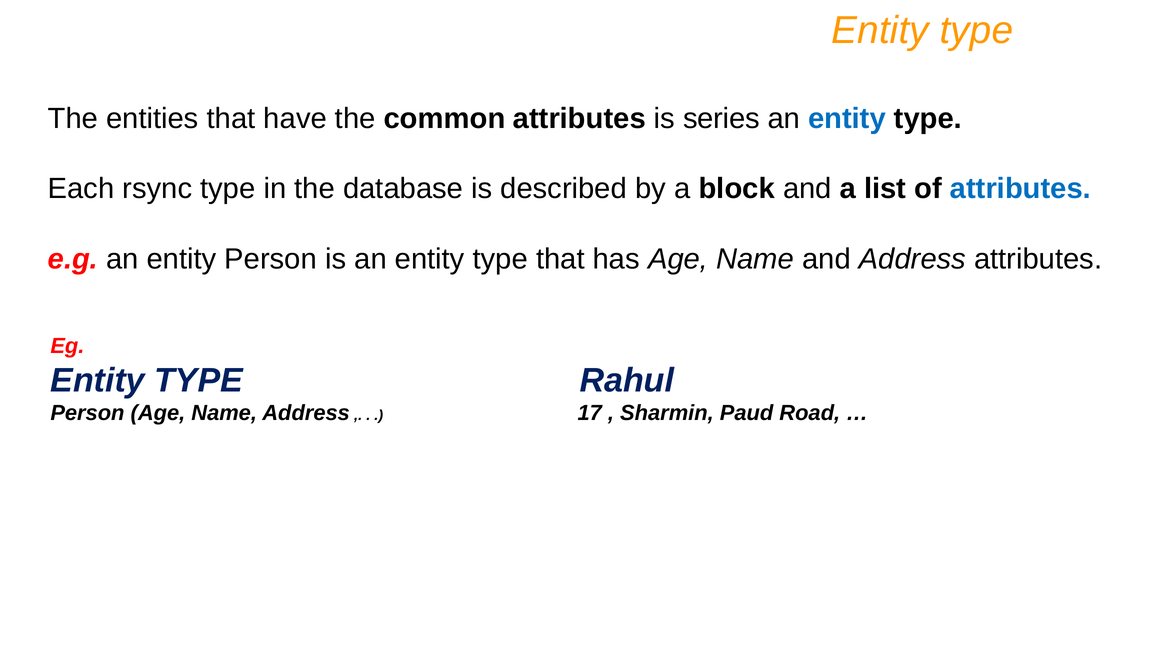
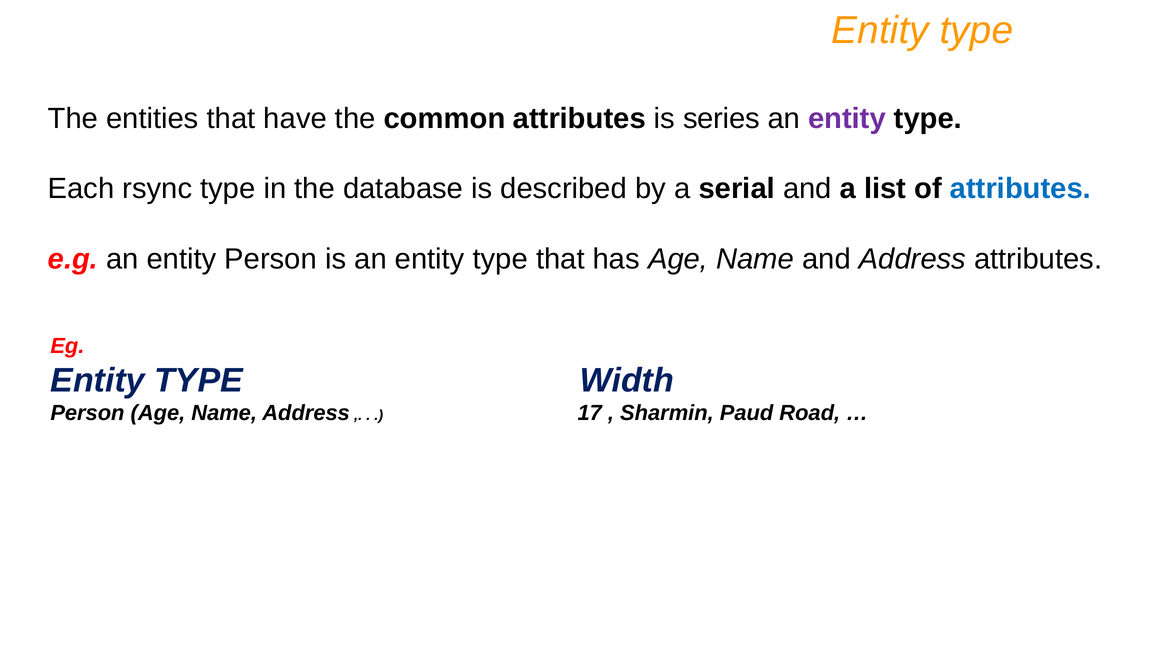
entity at (847, 119) colour: blue -> purple
block: block -> serial
Rahul: Rahul -> Width
